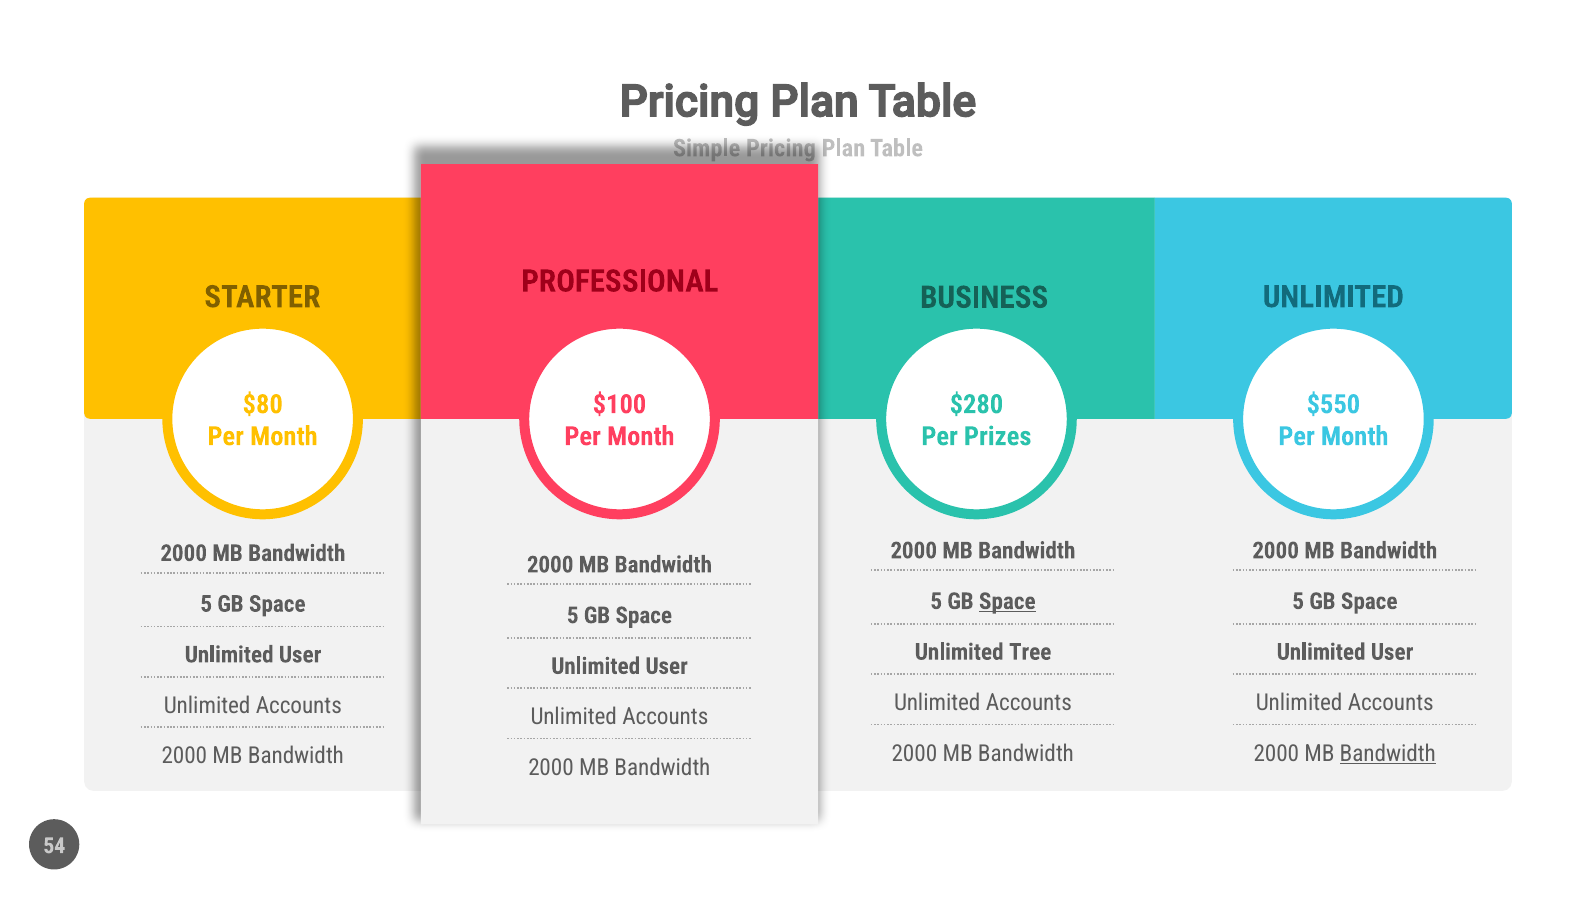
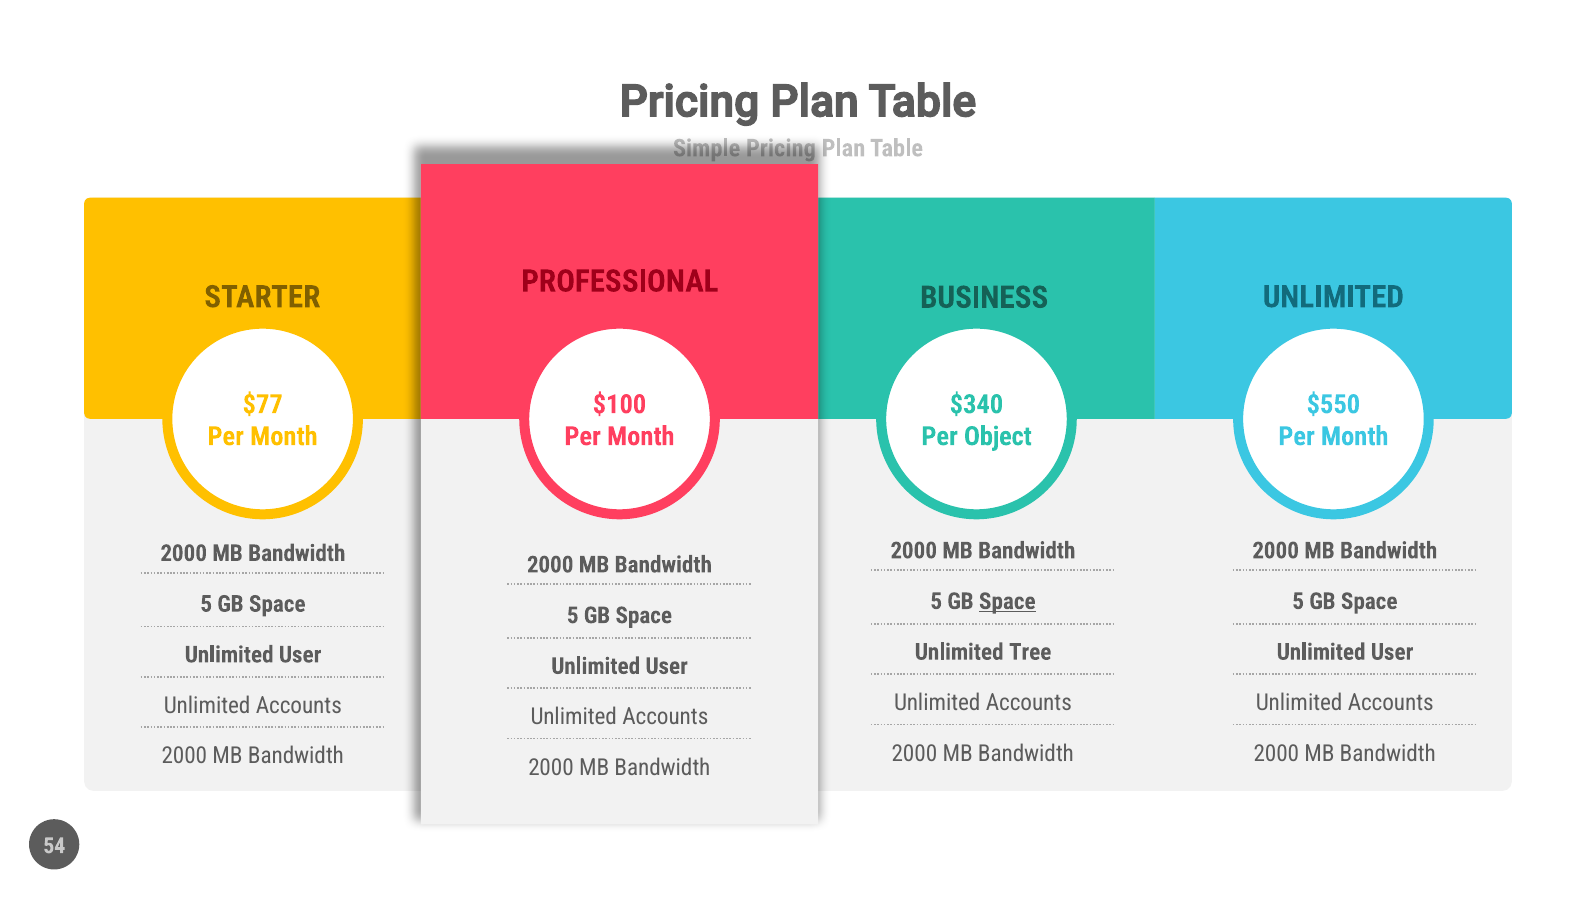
$80: $80 -> $77
$280: $280 -> $340
Prizes: Prizes -> Object
Bandwidth at (1388, 753) underline: present -> none
